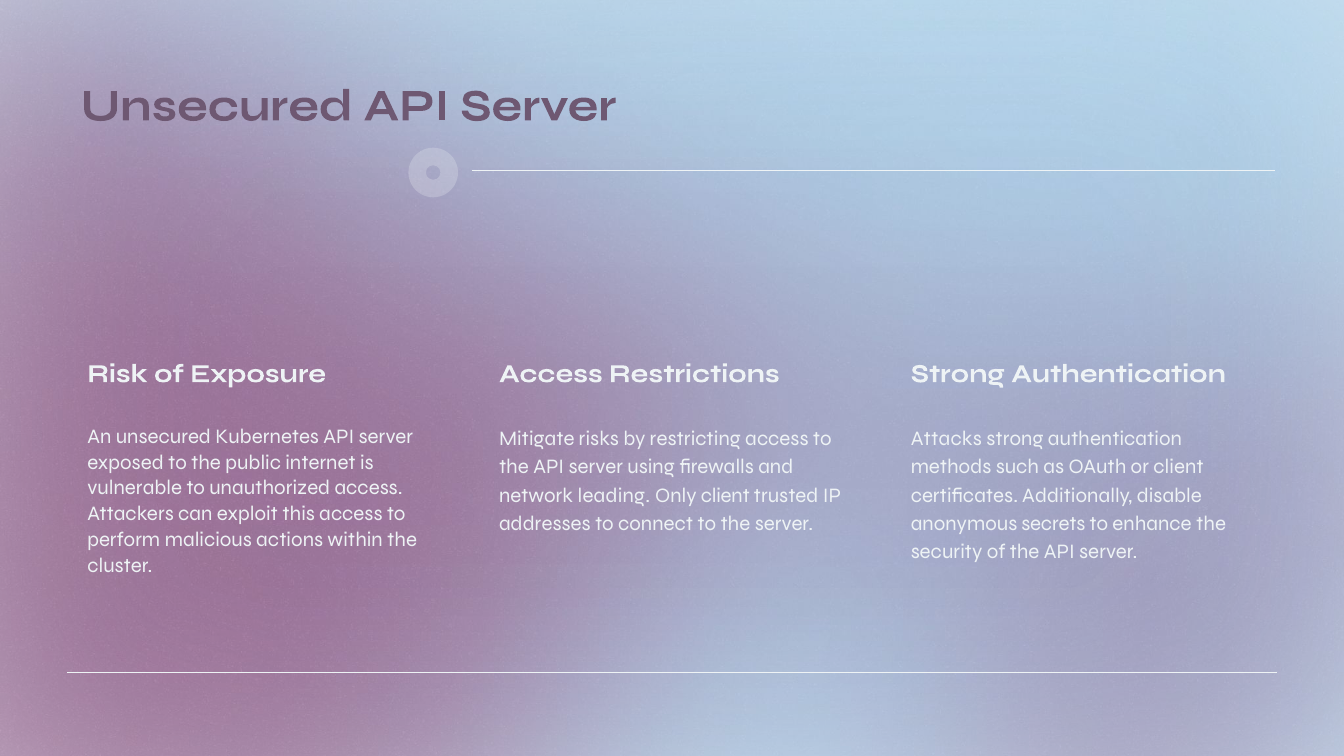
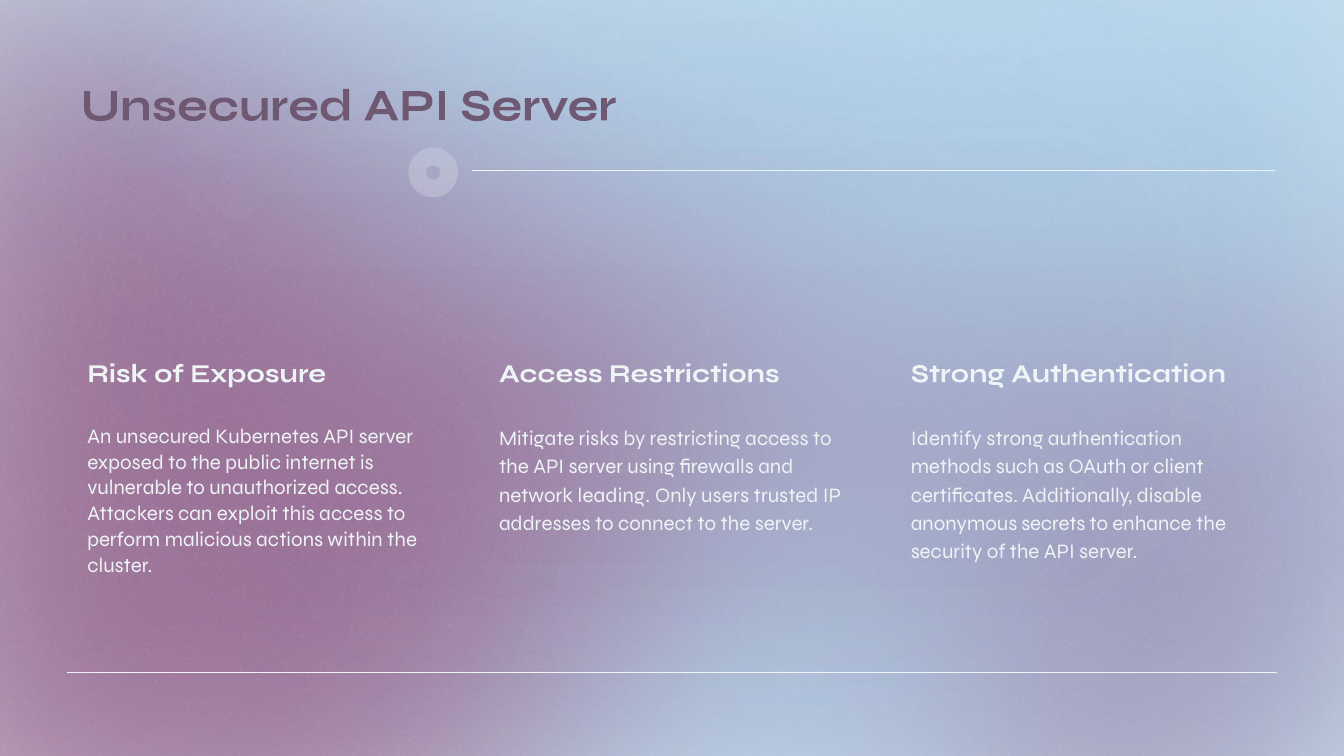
Attacks: Attacks -> Identify
Only client: client -> users
